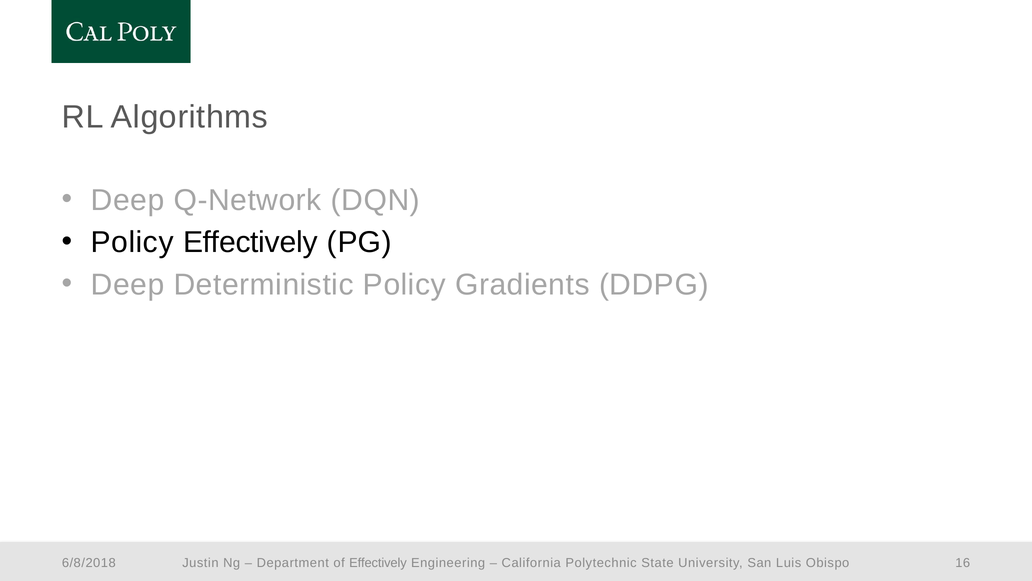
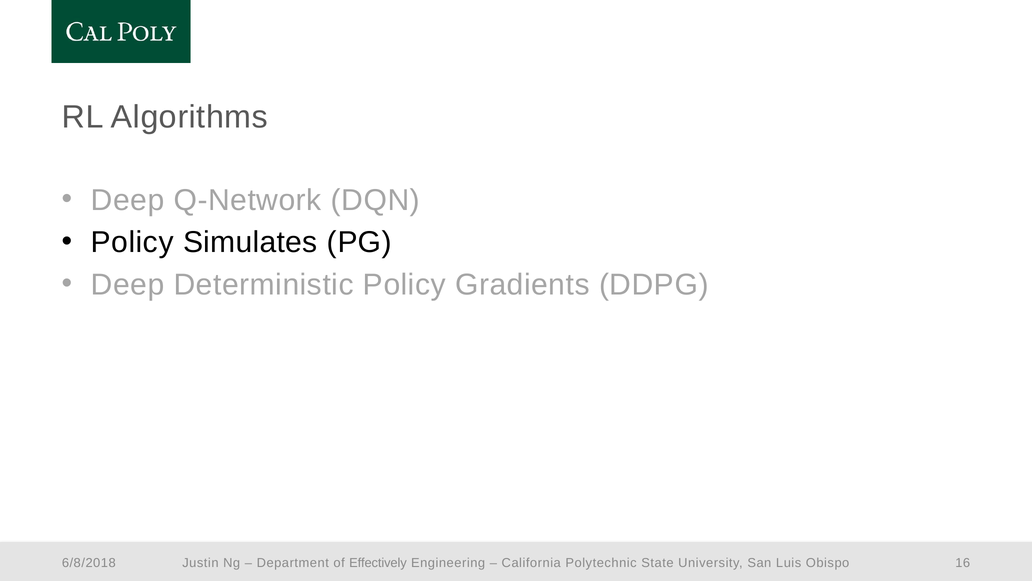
Policy Effectively: Effectively -> Simulates
